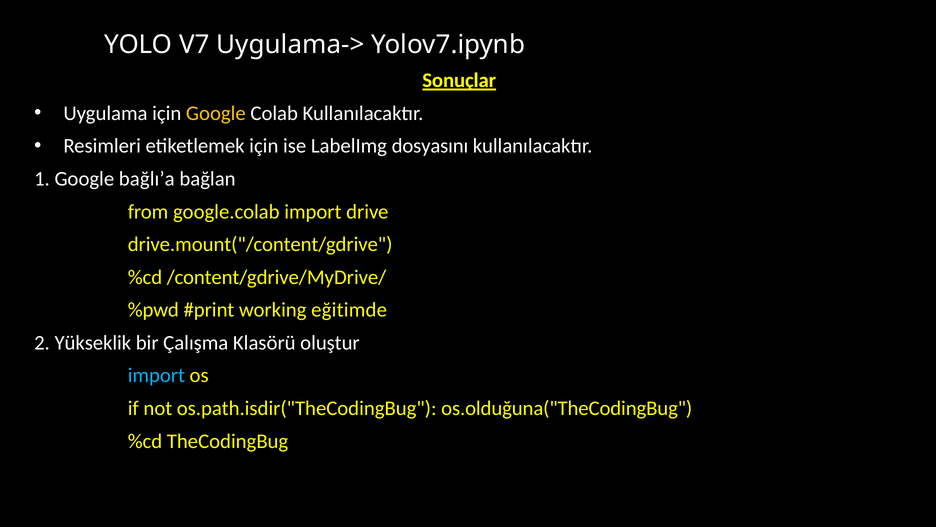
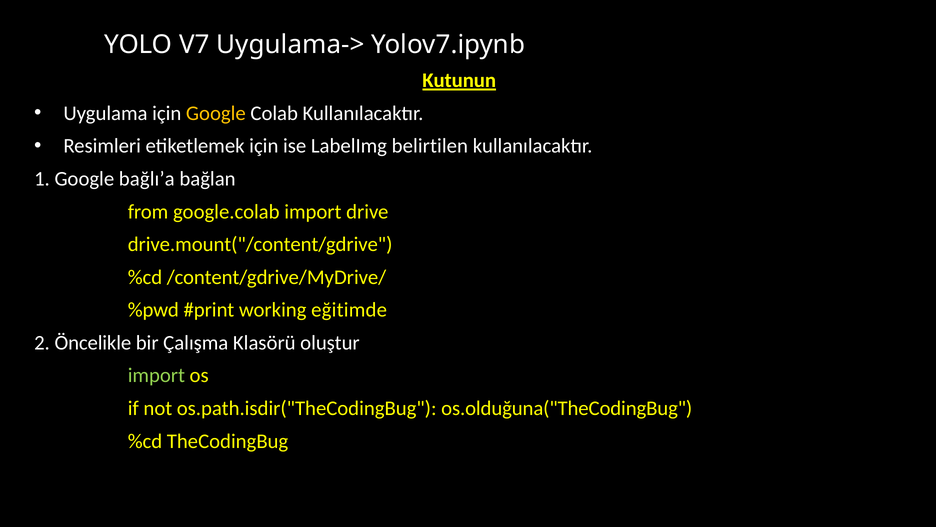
Sonuçlar: Sonuçlar -> Kutunun
dosyasını: dosyasını -> belirtilen
Yükseklik: Yükseklik -> Öncelikle
import at (156, 375) colour: light blue -> light green
